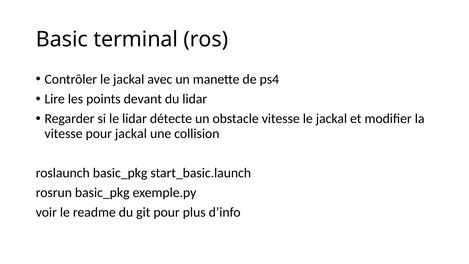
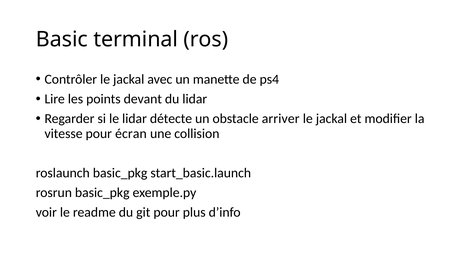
obstacle vitesse: vitesse -> arriver
pour jackal: jackal -> écran
